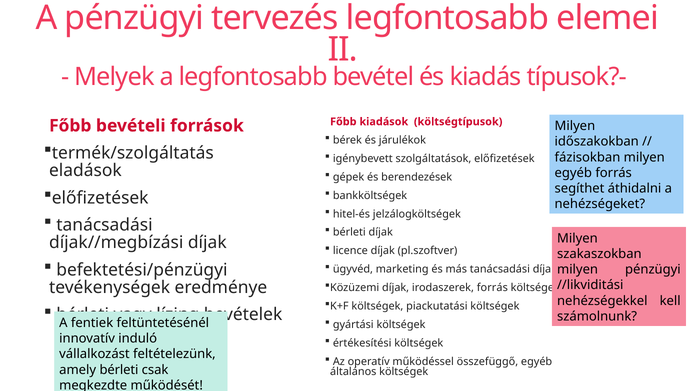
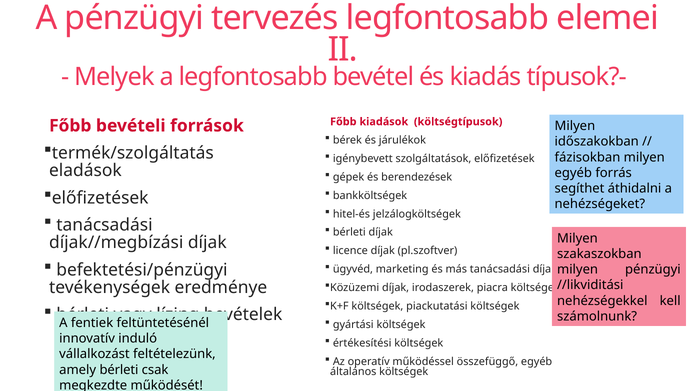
irodaszerek forrás: forrás -> piacra
